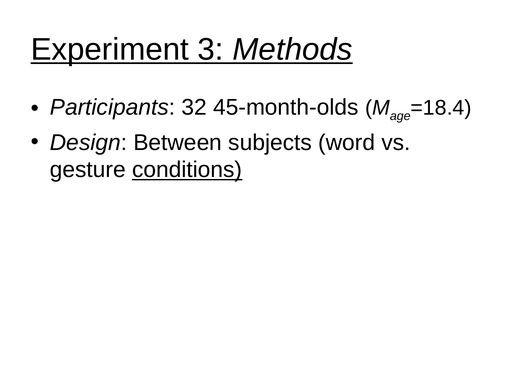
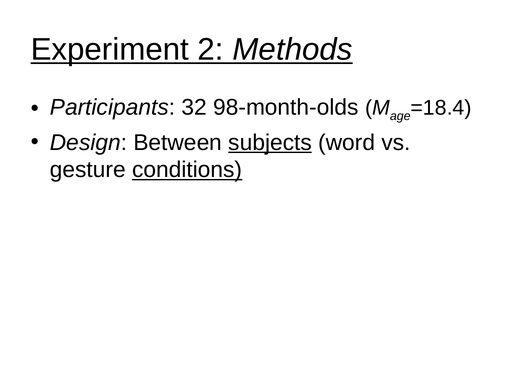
3: 3 -> 2
45-month-olds: 45-month-olds -> 98-month-olds
subjects underline: none -> present
